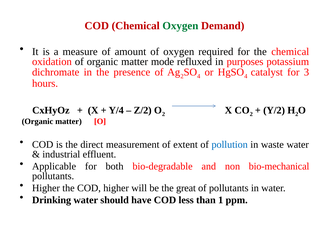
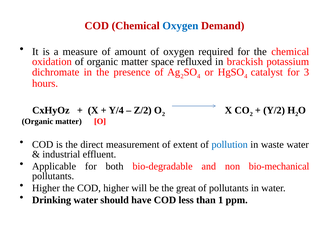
Oxygen at (180, 26) colour: green -> blue
mode: mode -> space
purposes: purposes -> brackish
